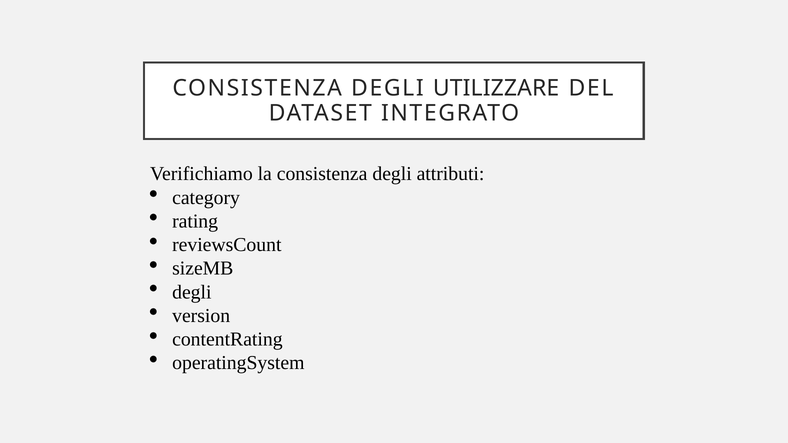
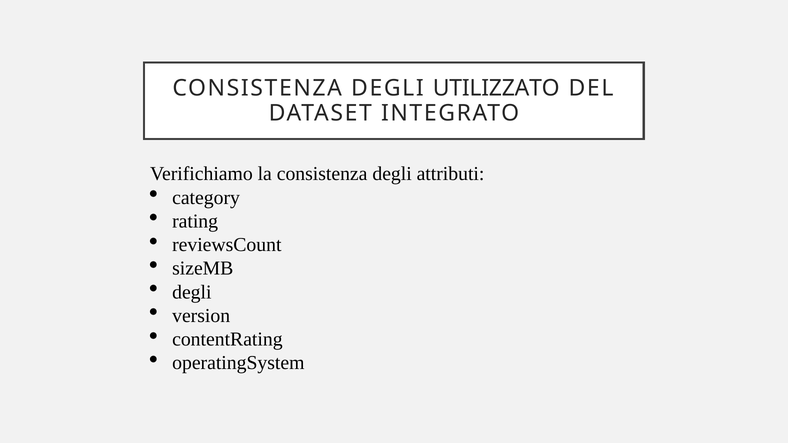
UTILIZZARE: UTILIZZARE -> UTILIZZATO
